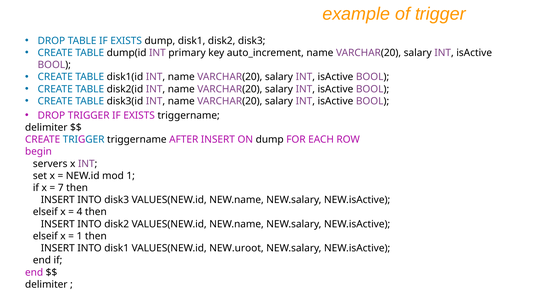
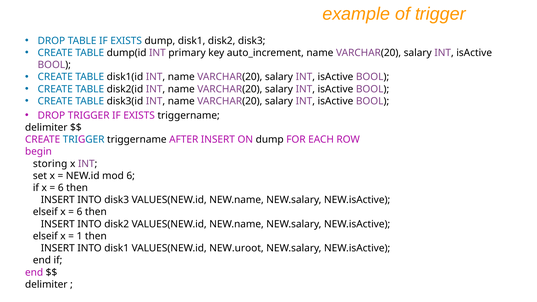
servers: servers -> storing
mod 1: 1 -> 6
7 at (61, 188): 7 -> 6
4 at (79, 212): 4 -> 6
